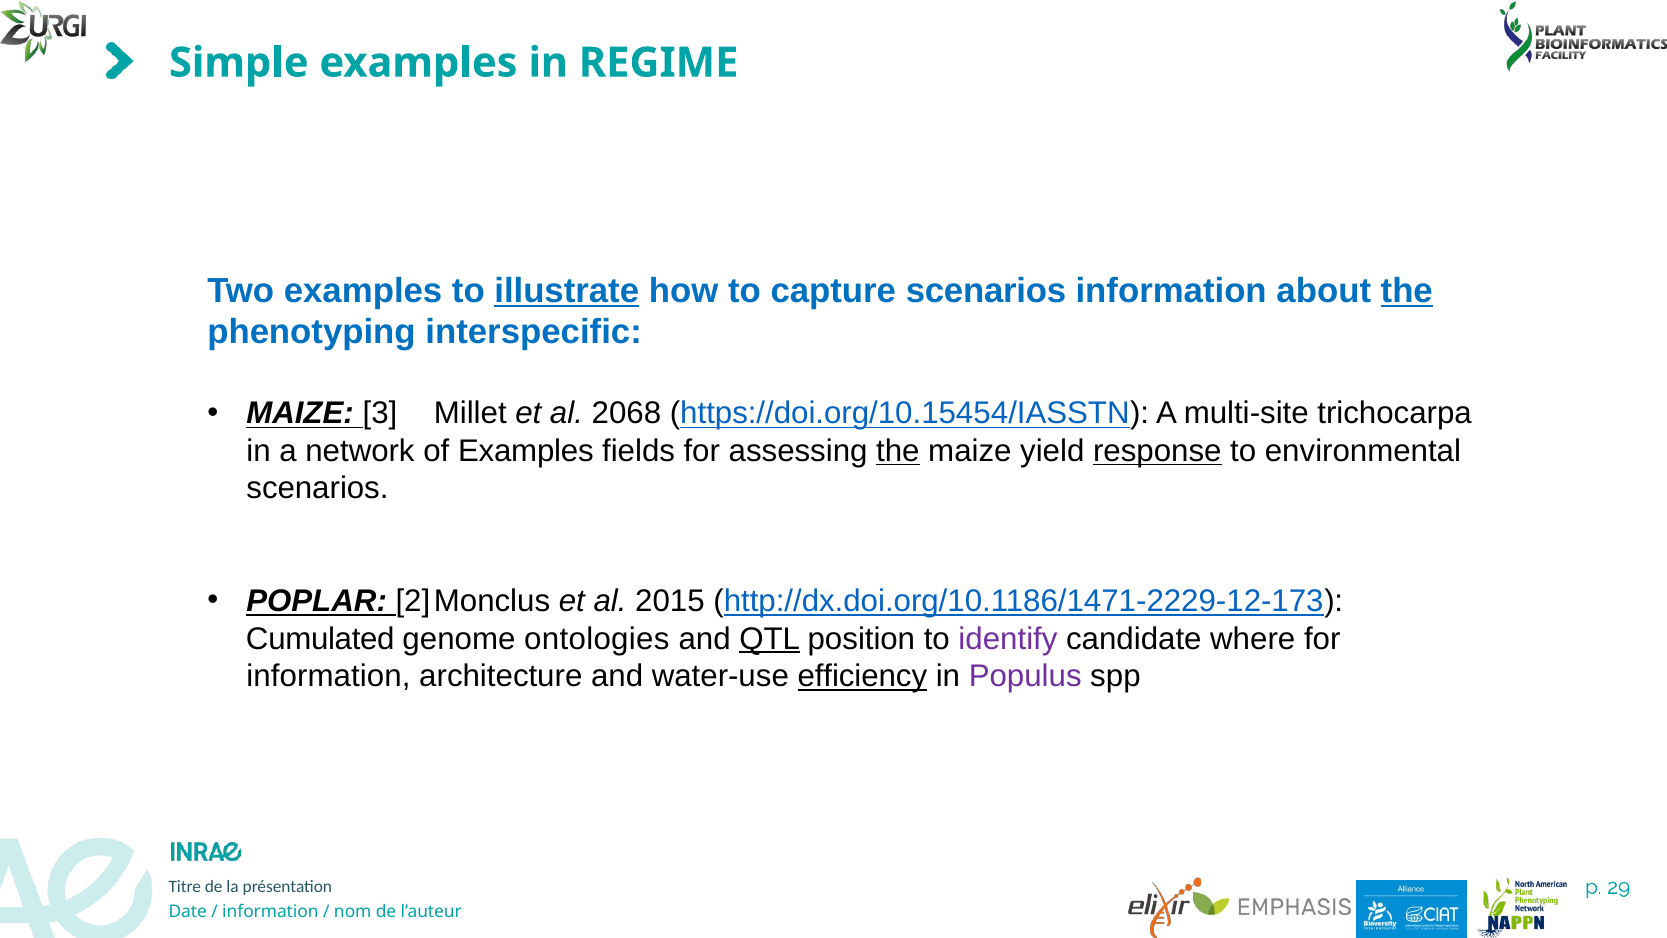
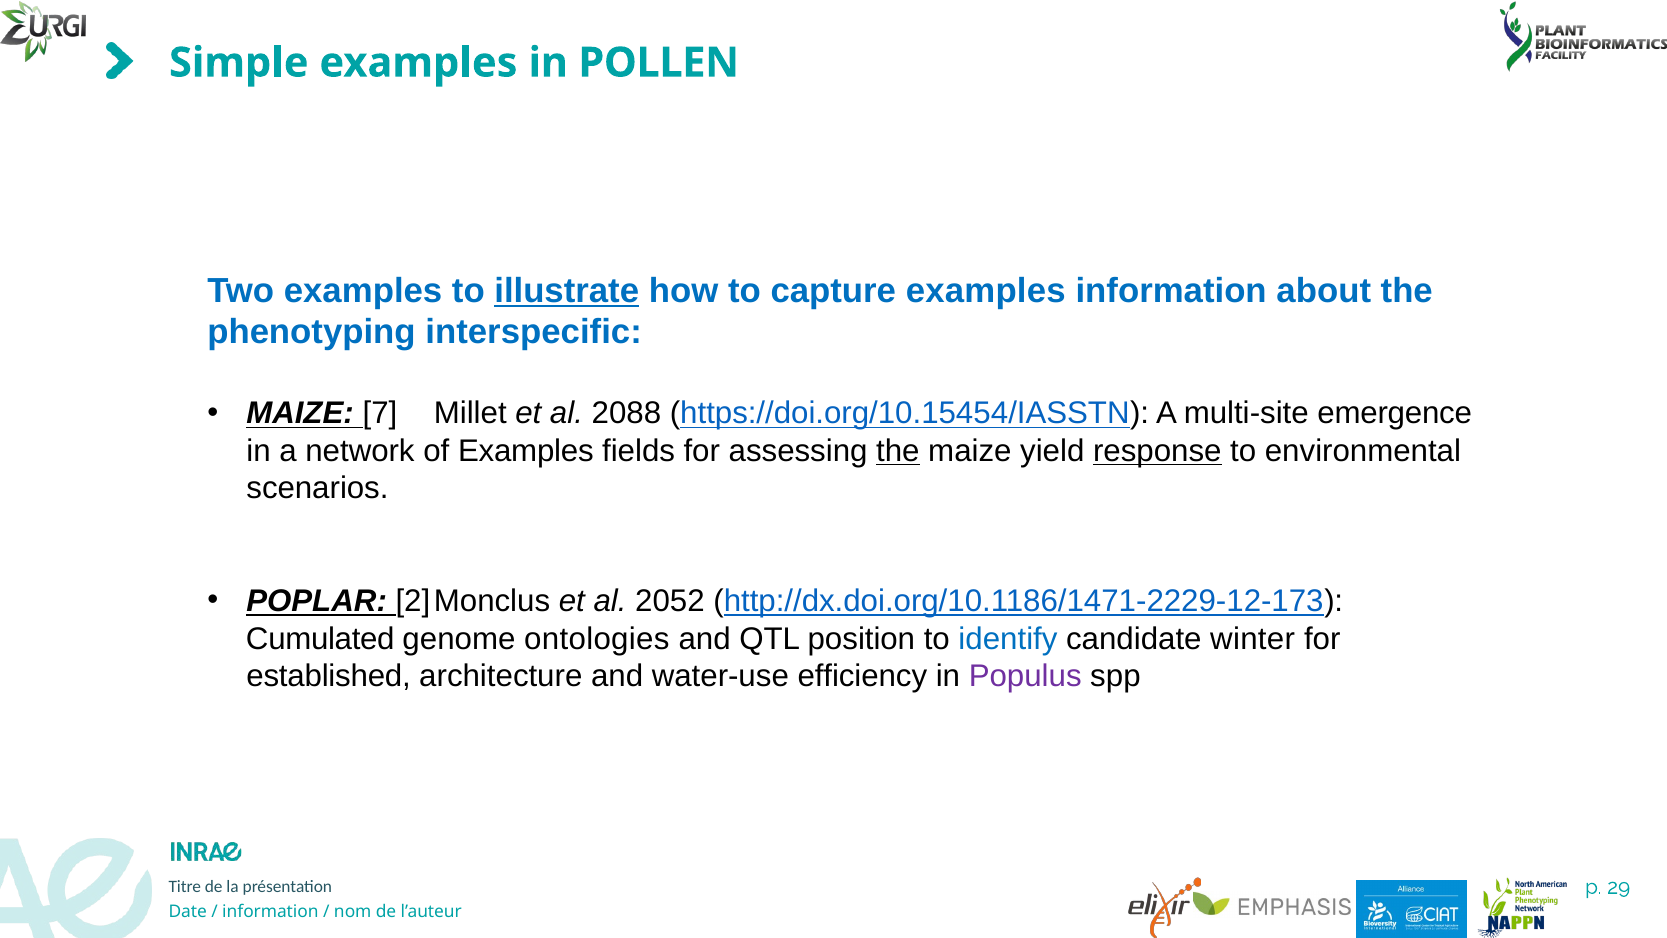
REGIME: REGIME -> POLLEN
capture scenarios: scenarios -> examples
the at (1407, 291) underline: present -> none
3: 3 -> 7
2068: 2068 -> 2088
trichocarpa: trichocarpa -> emergence
2015: 2015 -> 2052
QTL underline: present -> none
identify colour: purple -> blue
where: where -> winter
information at (328, 676): information -> established
efficiency underline: present -> none
